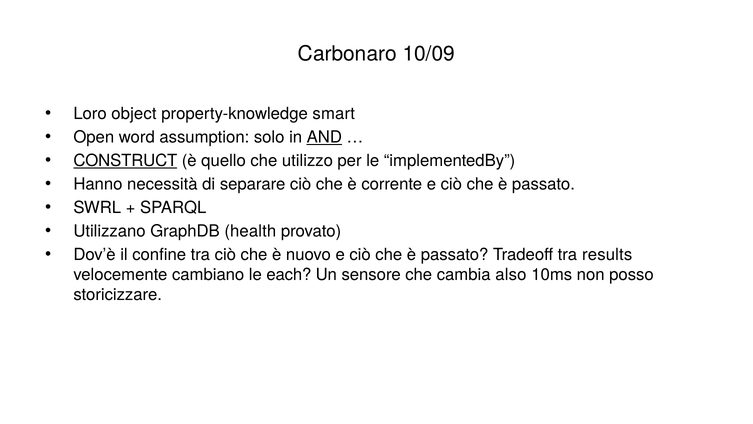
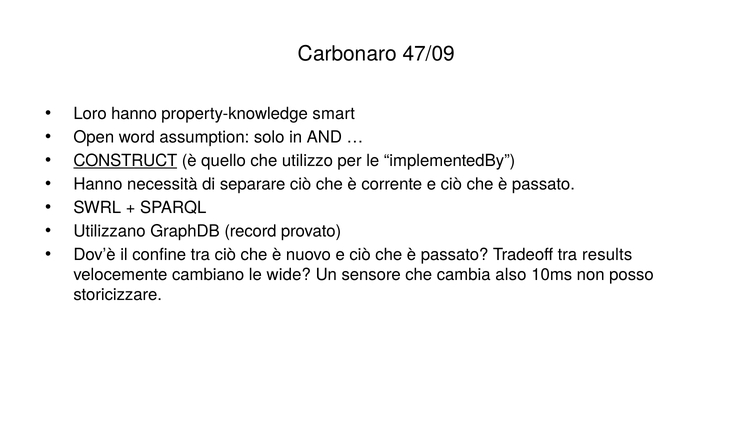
10/09: 10/09 -> 47/09
Loro object: object -> hanno
AND underline: present -> none
health: health -> record
each: each -> wide
